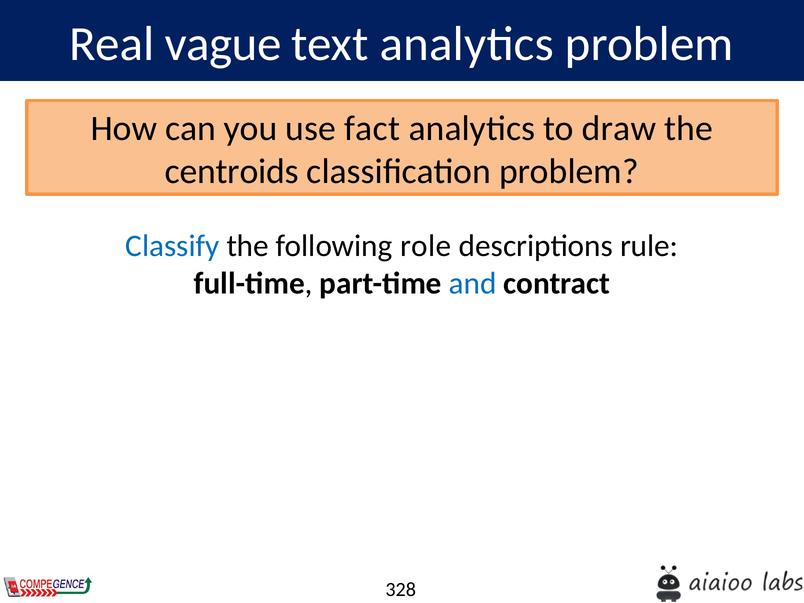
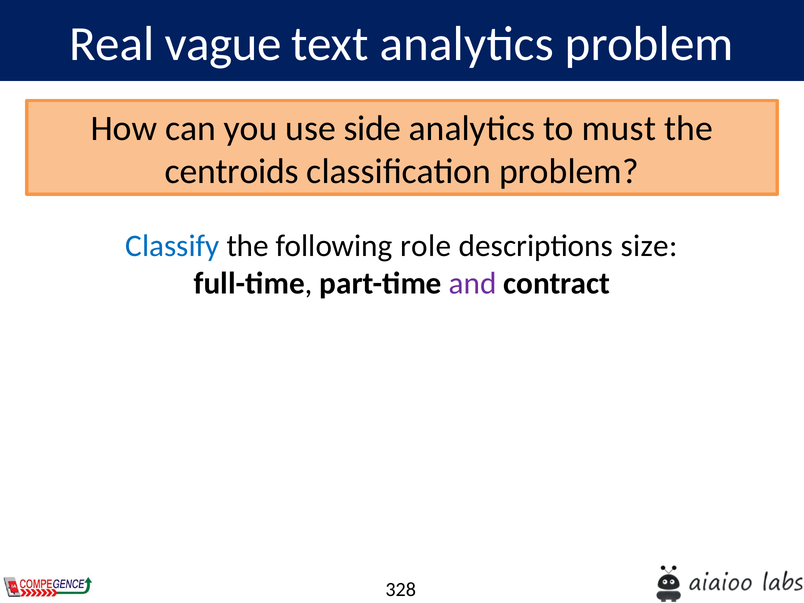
fact: fact -> side
draw: draw -> must
rule: rule -> size
and colour: blue -> purple
